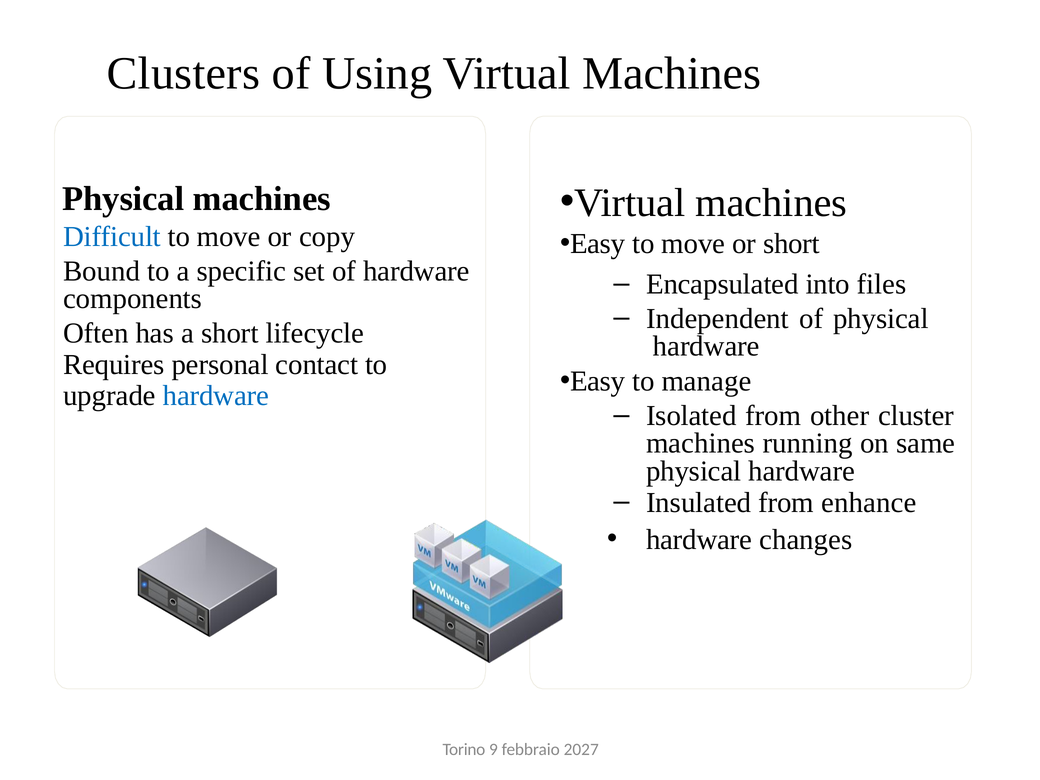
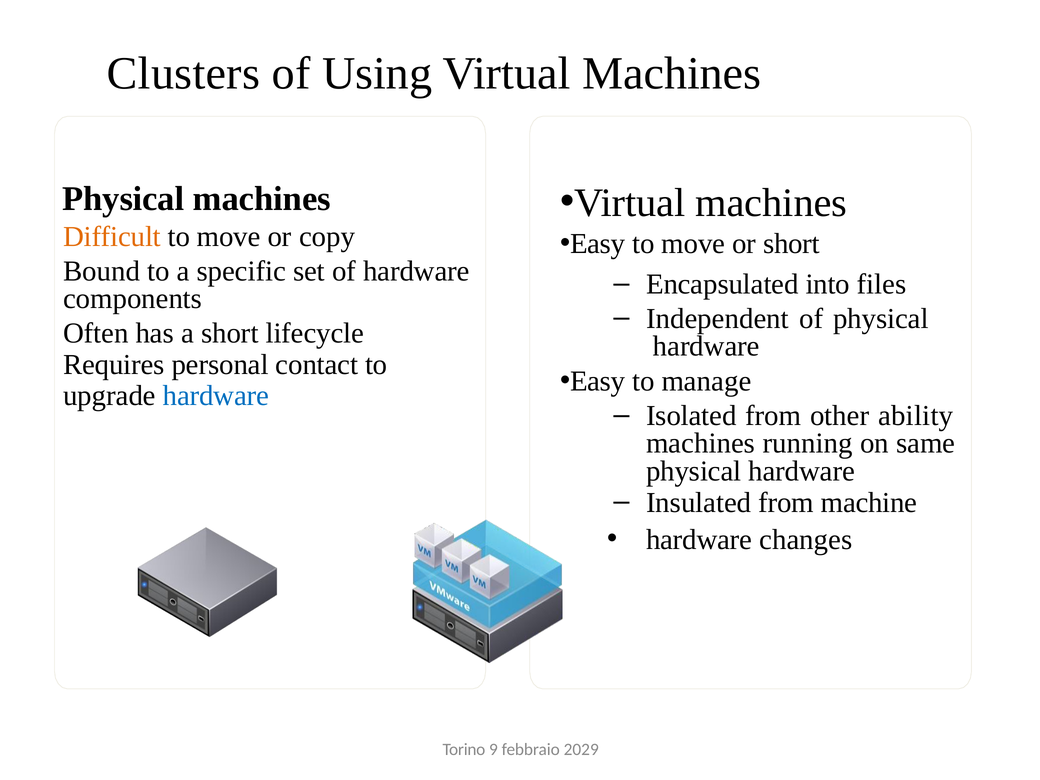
Difficult colour: blue -> orange
cluster: cluster -> ability
enhance: enhance -> machine
2027: 2027 -> 2029
